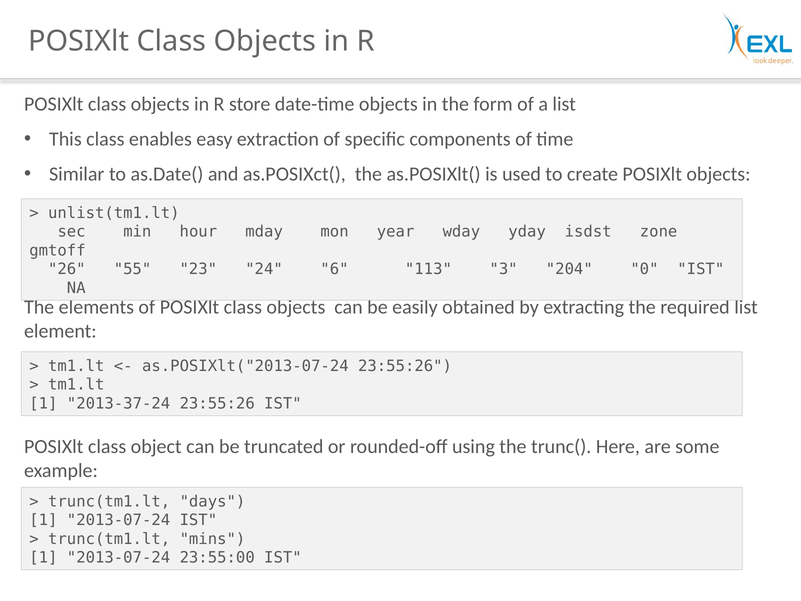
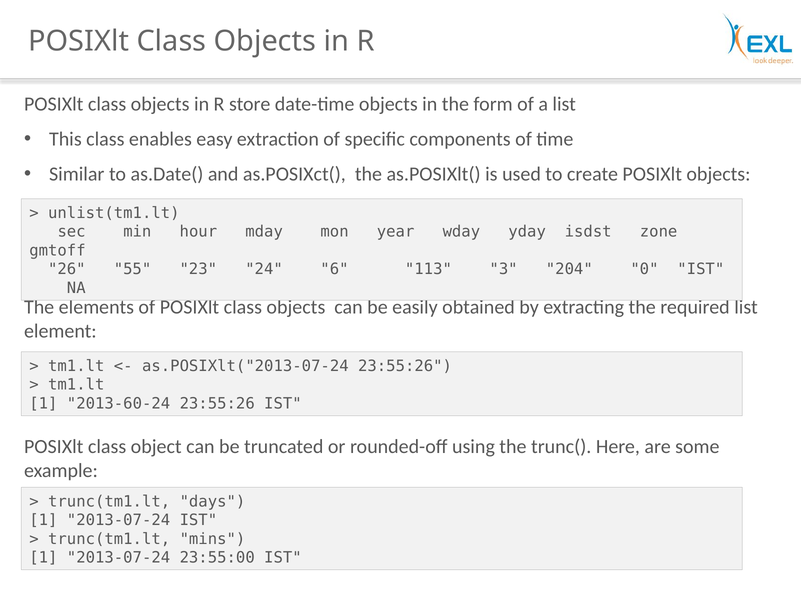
2013-37-24: 2013-37-24 -> 2013-60-24
